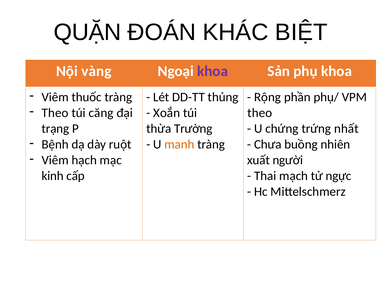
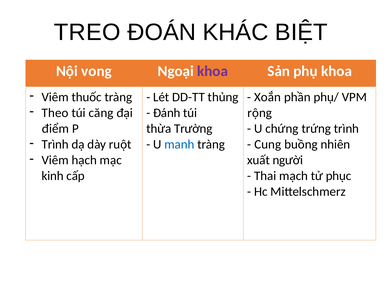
QUẶN: QUẶN -> TREO
vàng: vàng -> vong
Rộng: Rộng -> Xoắn
Xoắn: Xoắn -> Đánh
theo at (260, 113): theo -> rộng
trạng: trạng -> điểm
trứng nhất: nhất -> trình
Bệnh at (55, 144): Bệnh -> Trình
manh colour: orange -> blue
Chưa: Chưa -> Cung
ngực: ngực -> phục
